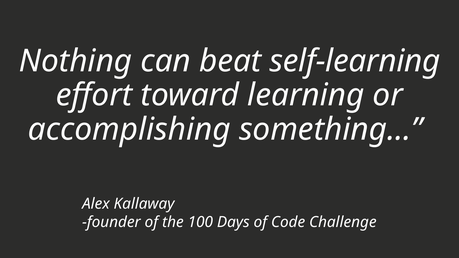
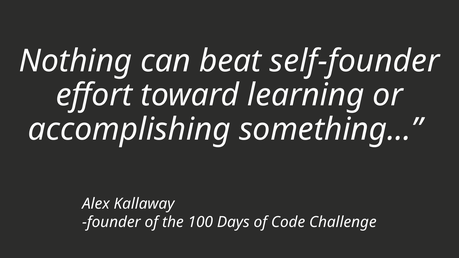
self-learning: self-learning -> self-founder
